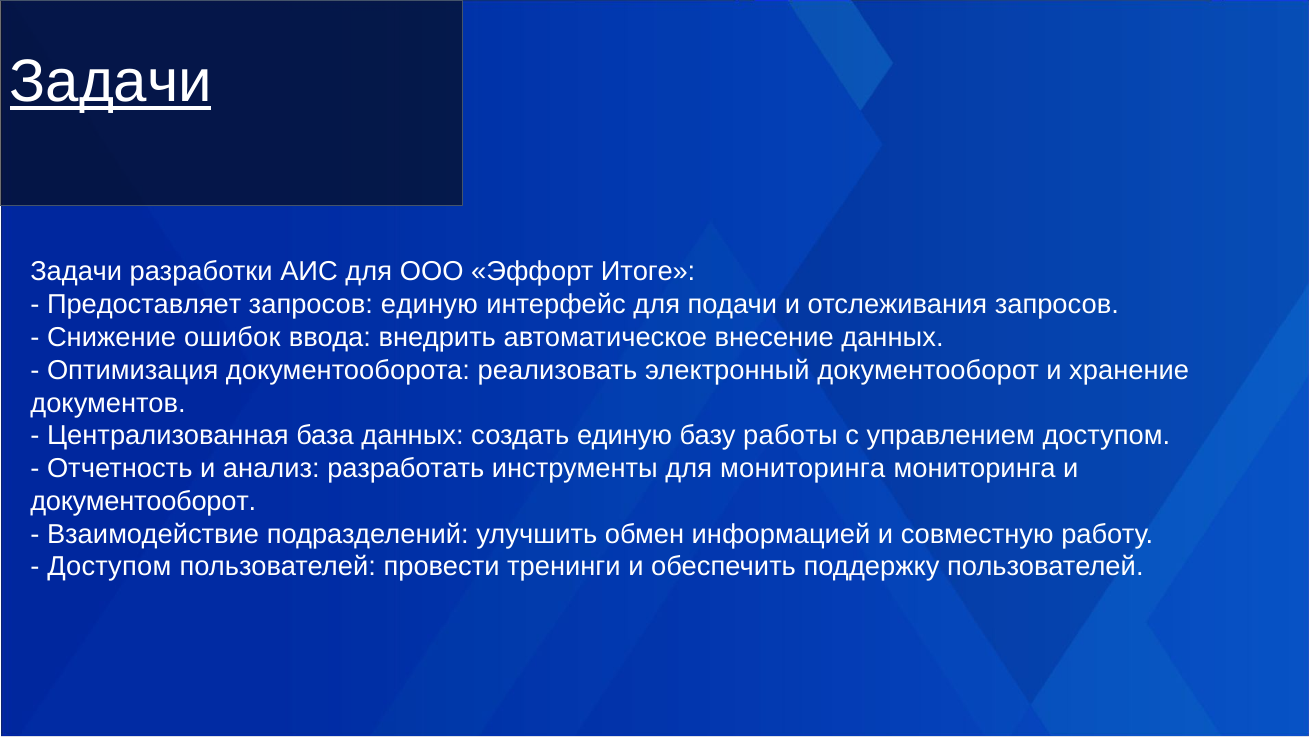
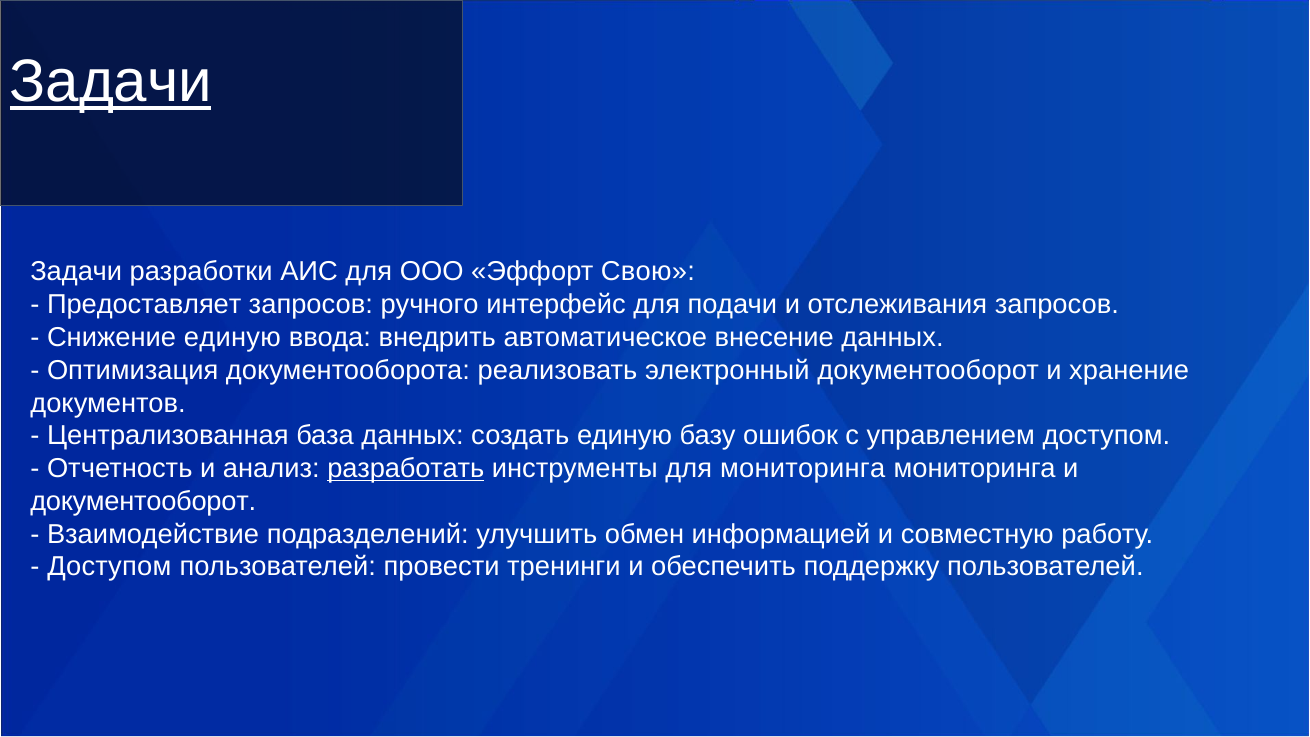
Итоге: Итоге -> Свою
запросов единую: единую -> ручного
Снижение ошибок: ошибок -> единую
работы: работы -> ошибок
разработать underline: none -> present
